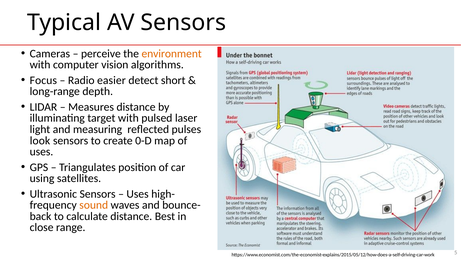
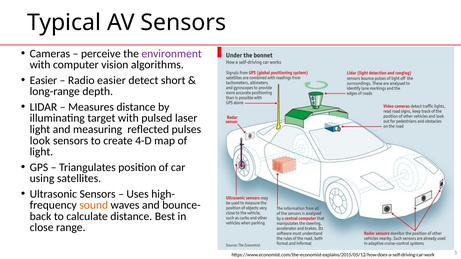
environment colour: orange -> purple
Focus at (43, 80): Focus -> Easier
0-D: 0-D -> 4-D
uses at (41, 152): uses -> light
